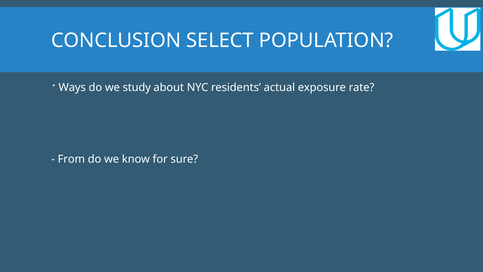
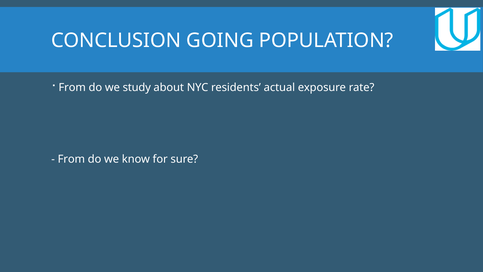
SELECT: SELECT -> GOING
Ways at (72, 87): Ways -> From
